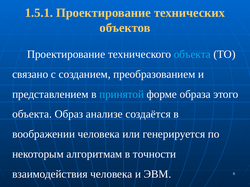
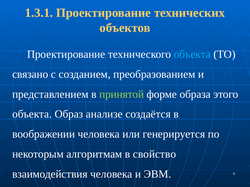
1.5.1: 1.5.1 -> 1.3.1
принятой colour: light blue -> light green
точности: точности -> свойство
